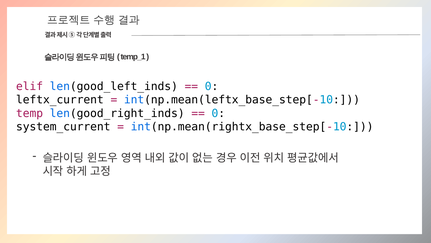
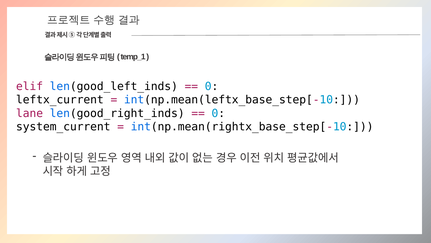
temp: temp -> lane
